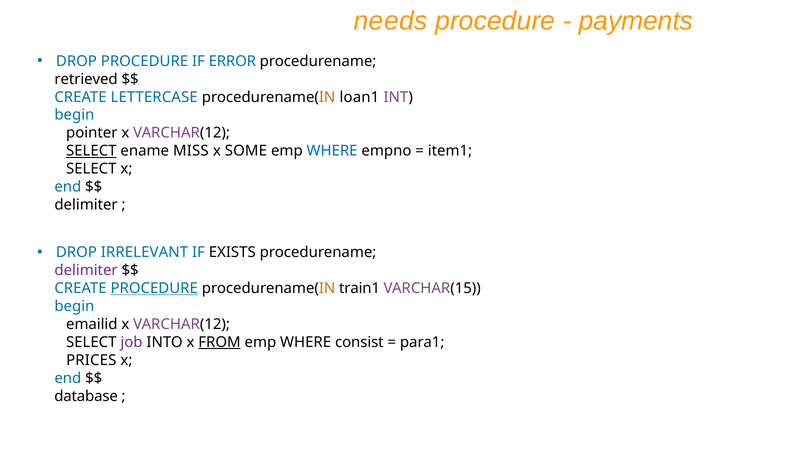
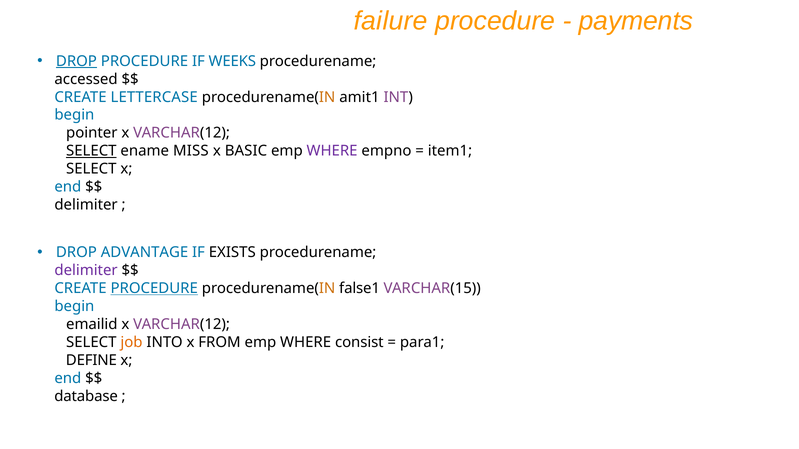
needs: needs -> failure
DROP at (76, 61) underline: none -> present
ERROR: ERROR -> WEEKS
retrieved: retrieved -> accessed
loan1: loan1 -> amit1
SOME: SOME -> BASIC
WHERE at (332, 151) colour: blue -> purple
IRRELEVANT: IRRELEVANT -> ADVANTAGE
train1: train1 -> false1
job colour: purple -> orange
FROM underline: present -> none
PRICES: PRICES -> DEFINE
